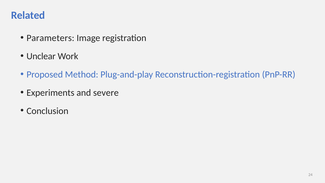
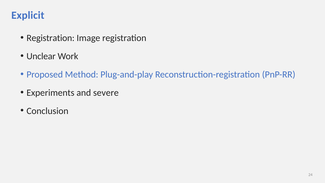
Related: Related -> Explicit
Parameters at (50, 38): Parameters -> Registration
